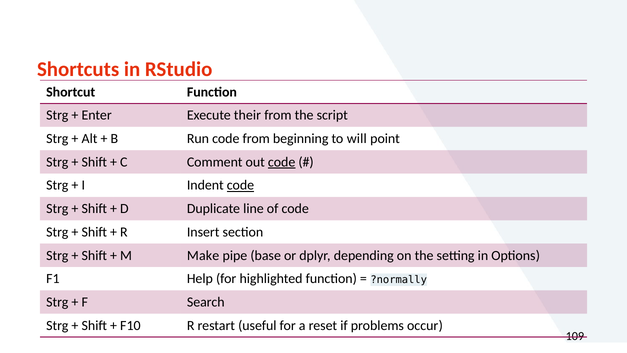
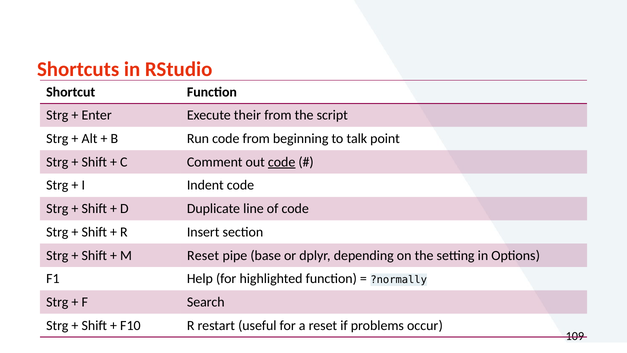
will: will -> talk
code at (240, 185) underline: present -> none
M Make: Make -> Reset
